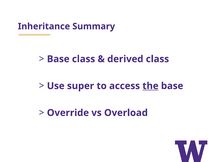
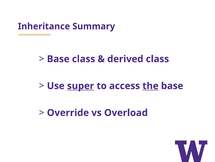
super underline: none -> present
